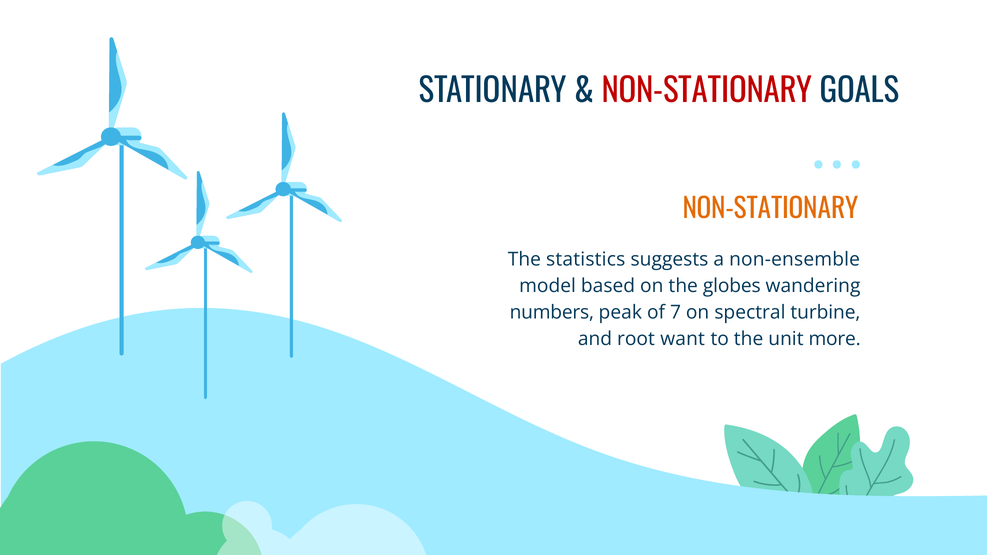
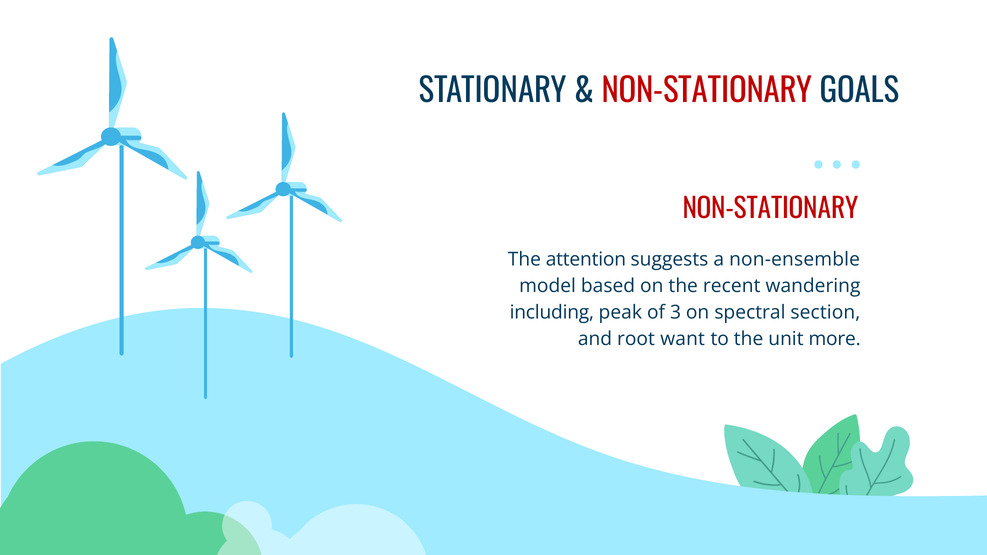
NON-STATIONARY at (770, 209) colour: orange -> red
statistics: statistics -> attention
globes: globes -> recent
numbers: numbers -> including
7: 7 -> 3
turbine: turbine -> section
